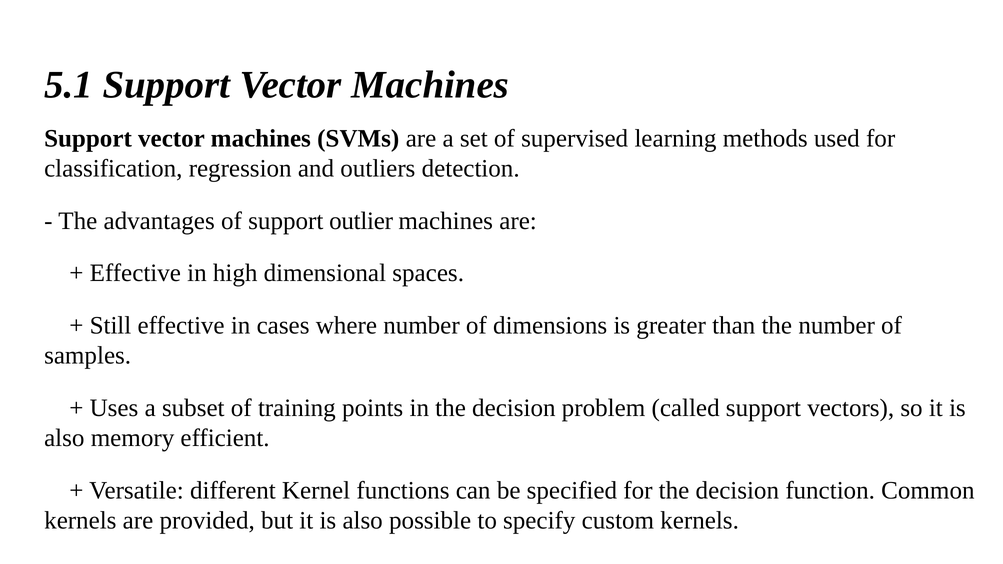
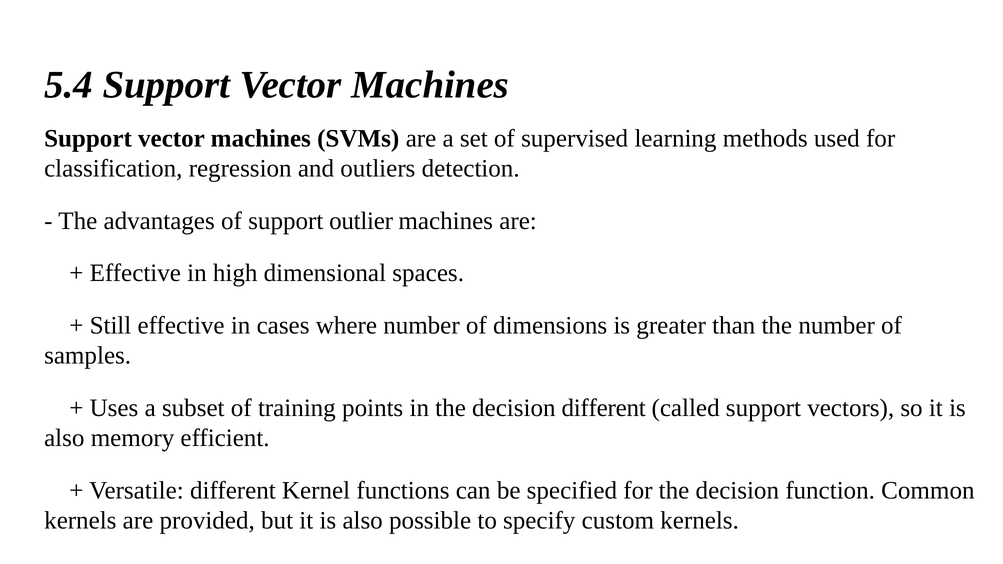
5.1: 5.1 -> 5.4
decision problem: problem -> different
